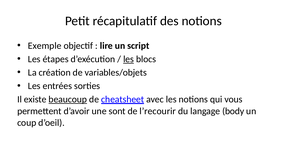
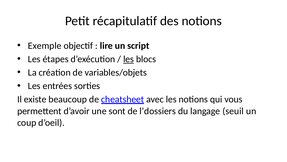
beaucoup underline: present -> none
l’recourir: l’recourir -> l’dossiers
body: body -> seuil
